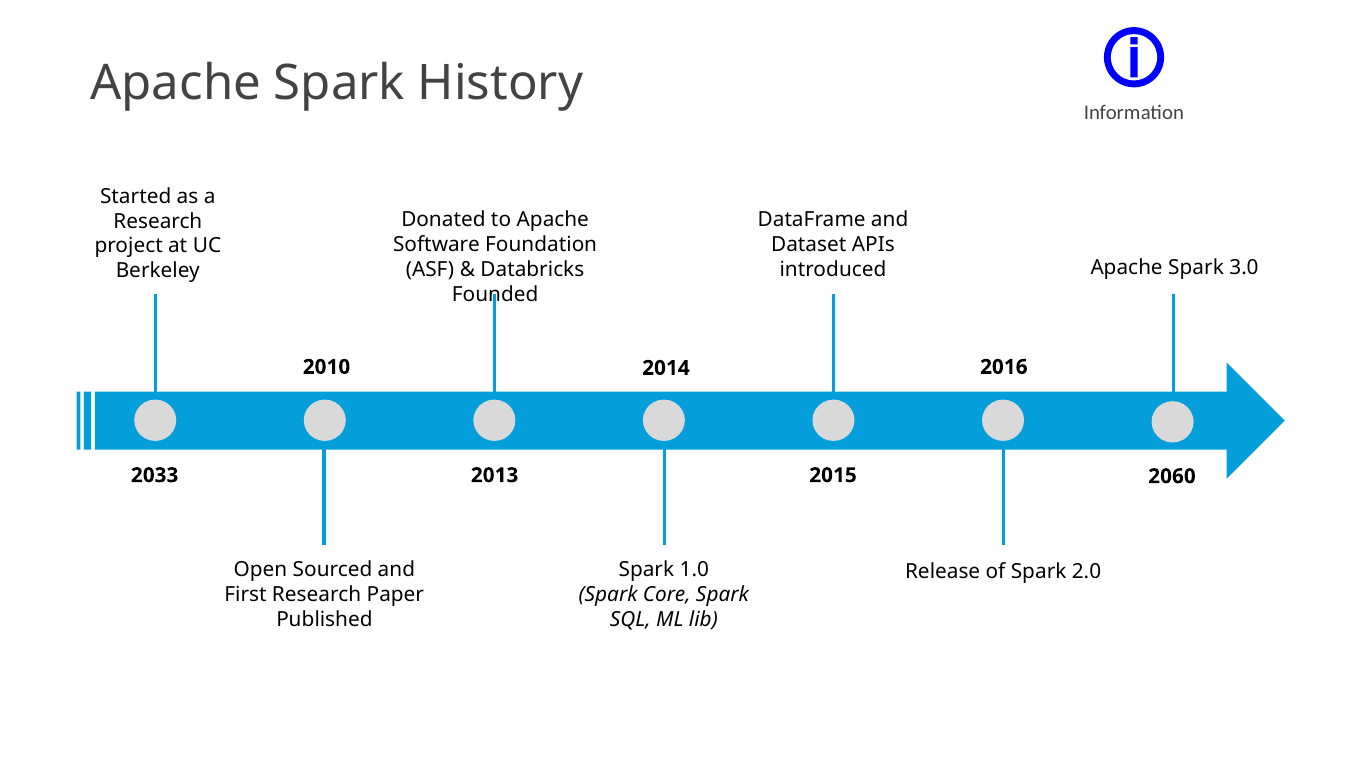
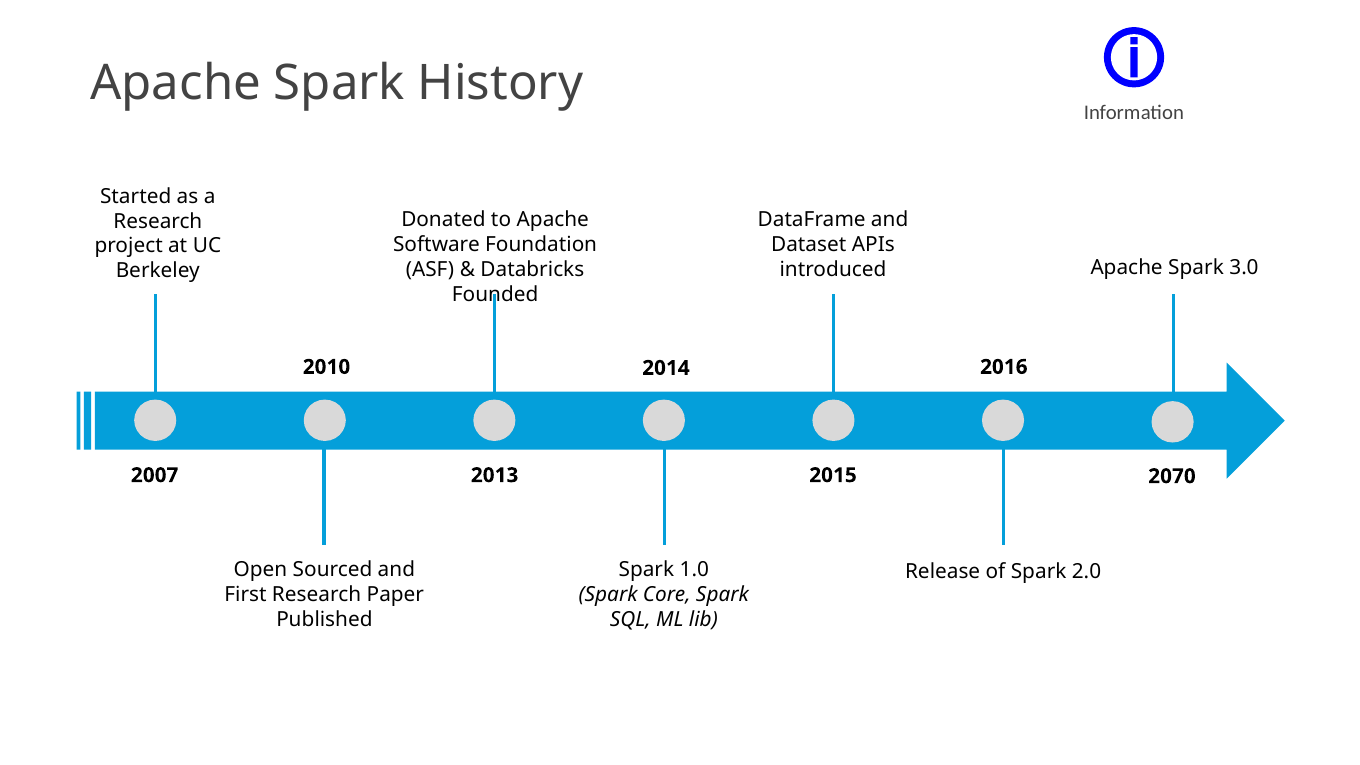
2033: 2033 -> 2007
2060: 2060 -> 2070
